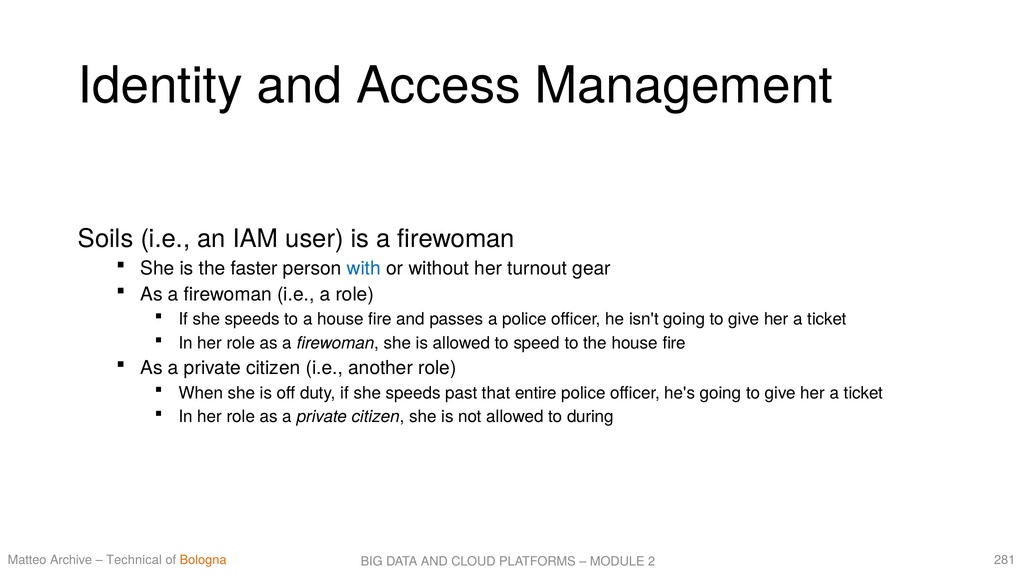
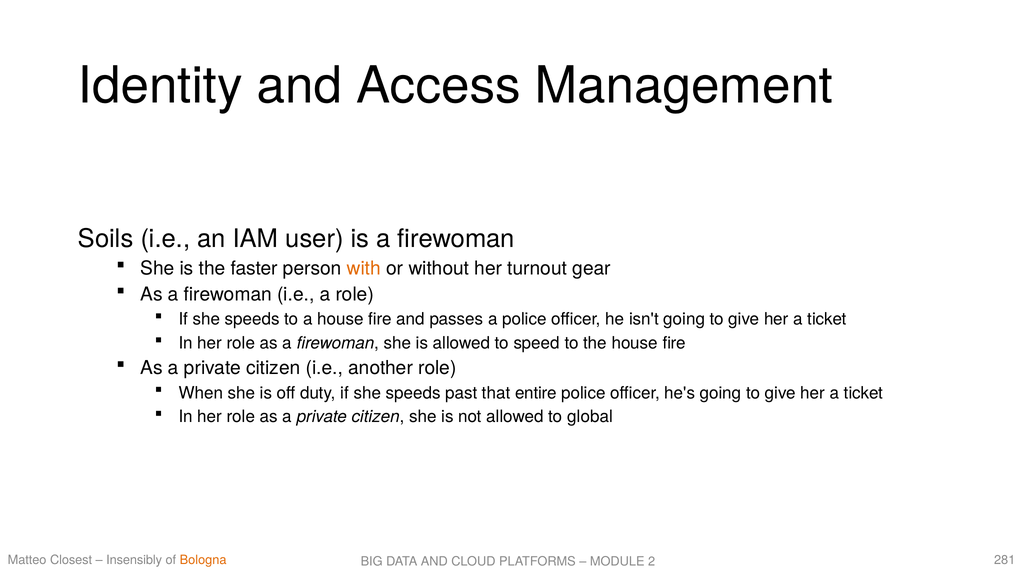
with colour: blue -> orange
during: during -> global
Archive: Archive -> Closest
Technical: Technical -> Insensibly
